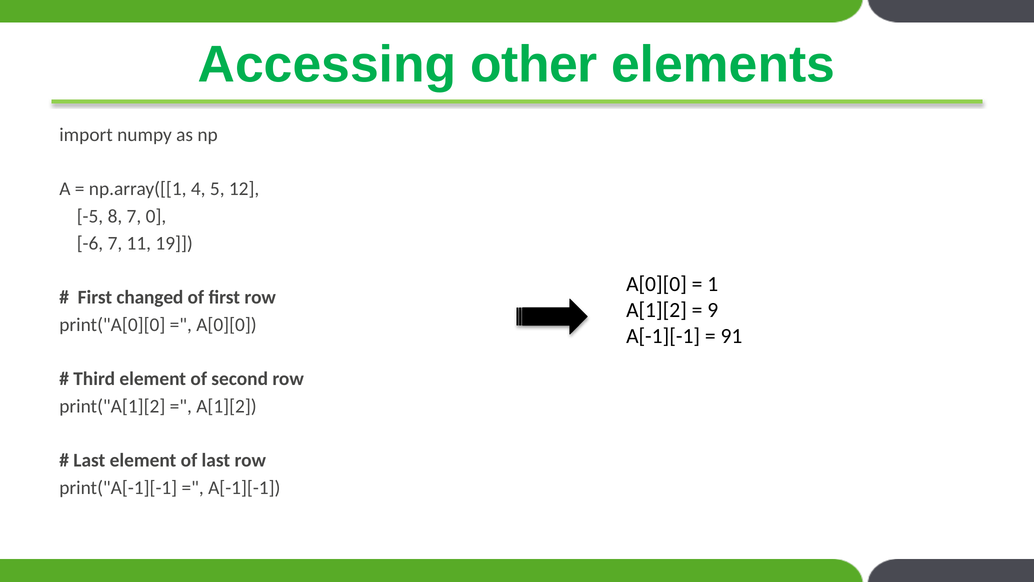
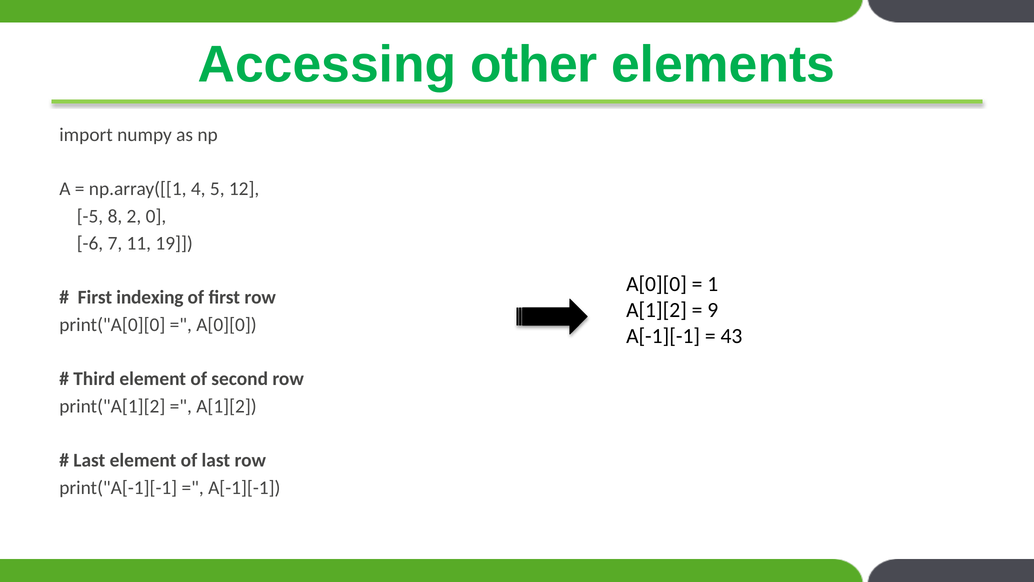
8 7: 7 -> 2
changed: changed -> indexing
91: 91 -> 43
